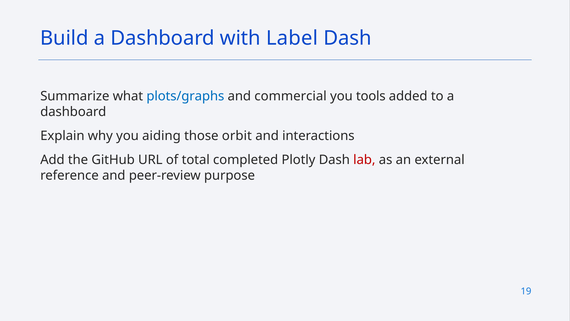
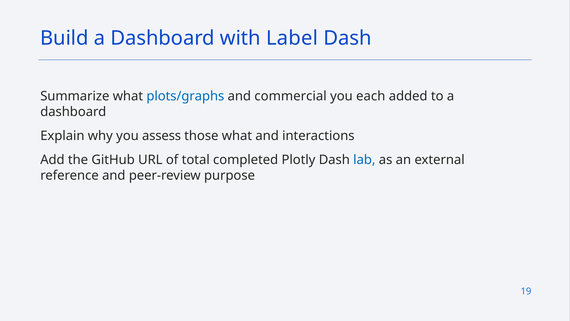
tools: tools -> each
aiding: aiding -> assess
those orbit: orbit -> what
lab colour: red -> blue
